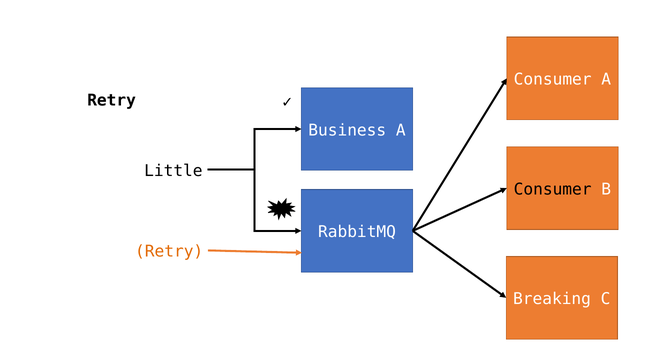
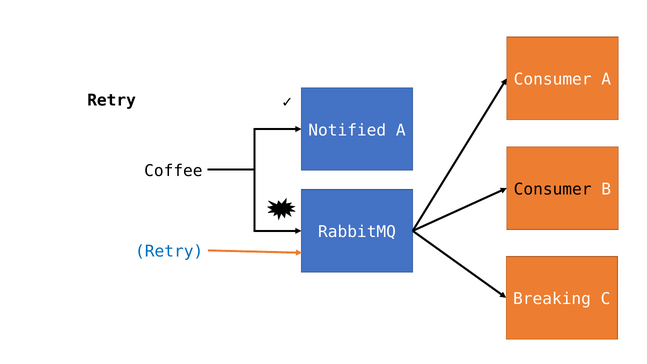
Business: Business -> Notified
Little: Little -> Coffee
Retry at (169, 252) colour: orange -> blue
